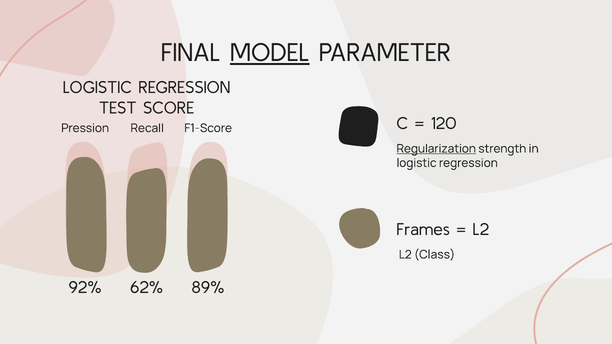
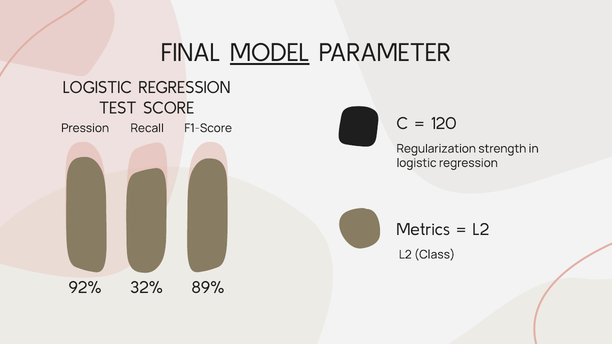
Regularization underline: present -> none
Frames: Frames -> Metrics
62%: 62% -> 32%
